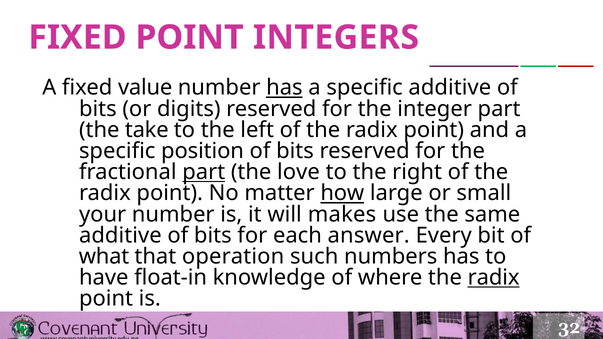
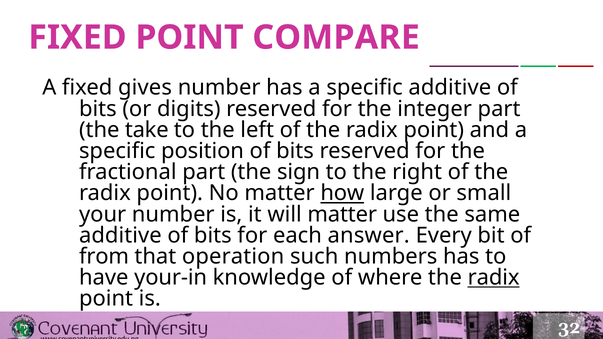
INTEGERS: INTEGERS -> COMPARE
value: value -> gives
has at (284, 88) underline: present -> none
part at (204, 172) underline: present -> none
love: love -> sign
will makes: makes -> matter
what: what -> from
float-in: float-in -> your-in
